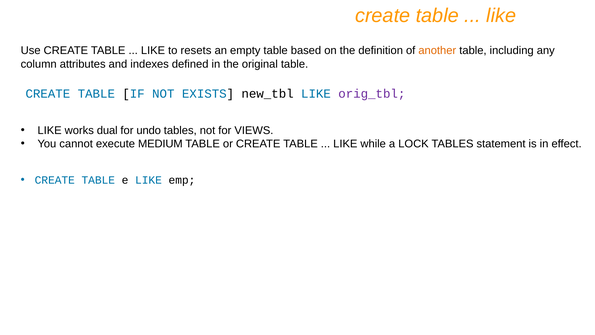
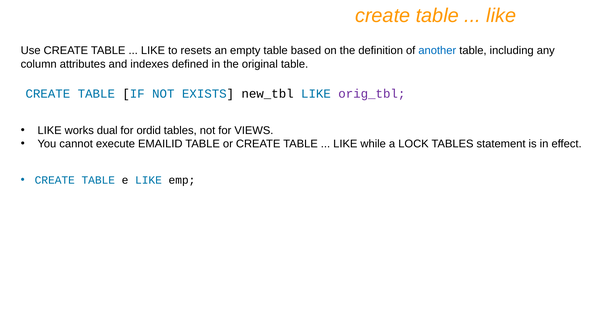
another colour: orange -> blue
undo: undo -> ordid
MEDIUM: MEDIUM -> EMAILID
